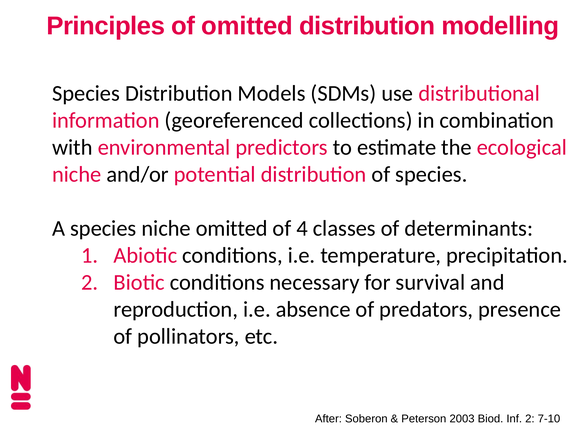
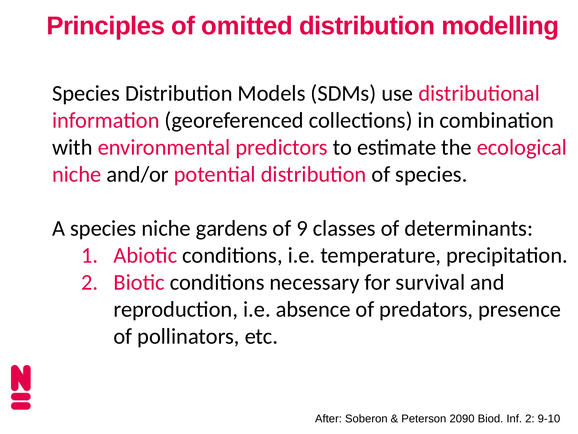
niche omitted: omitted -> gardens
4: 4 -> 9
2003: 2003 -> 2090
7-10: 7-10 -> 9-10
